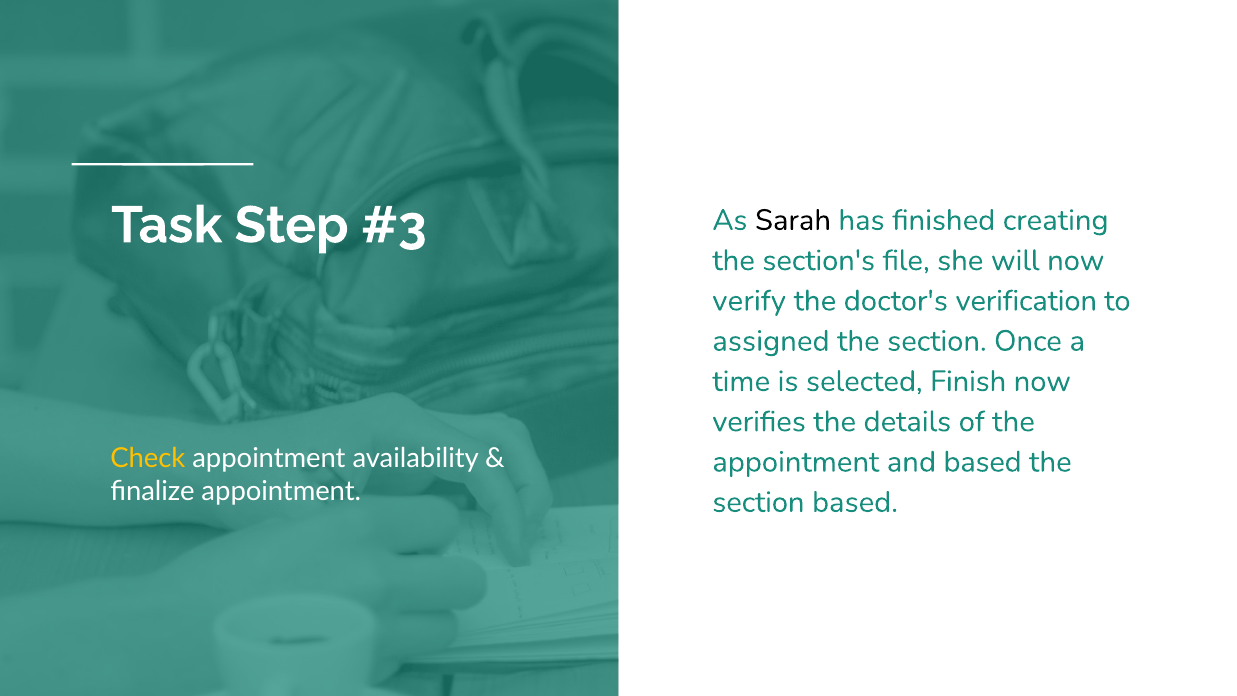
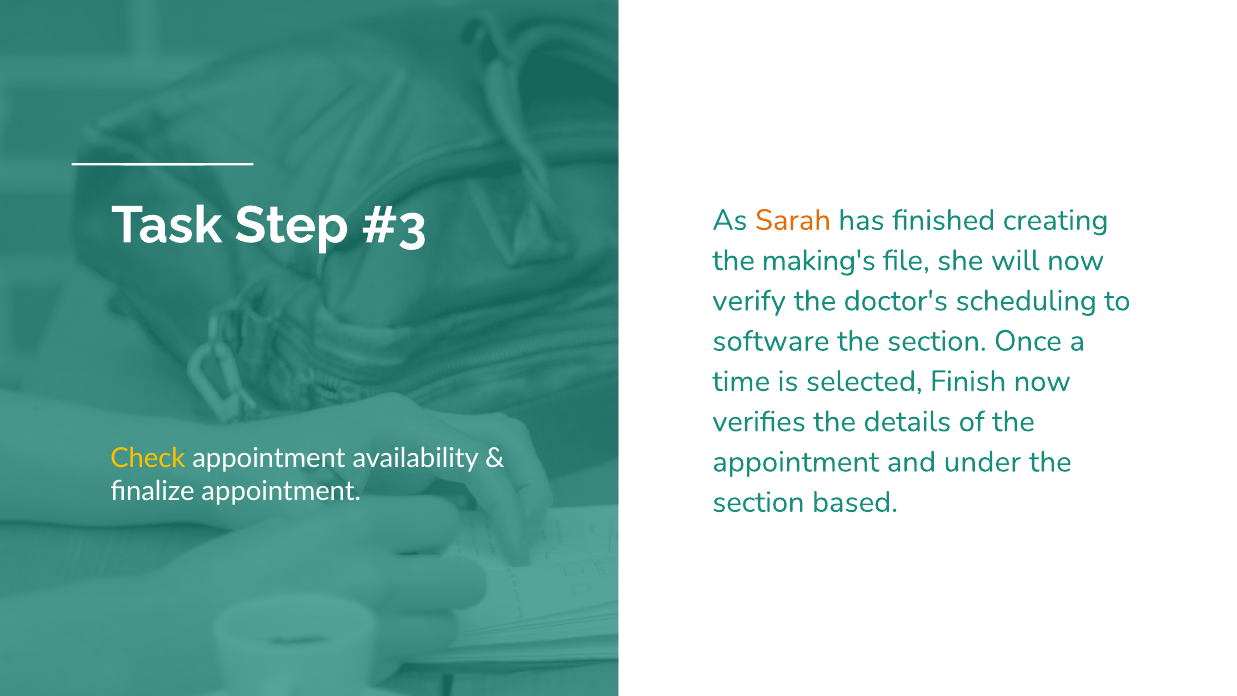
Sarah colour: black -> orange
section's: section's -> making's
verification: verification -> scheduling
assigned: assigned -> software
and based: based -> under
